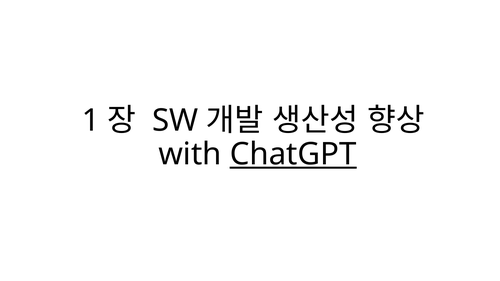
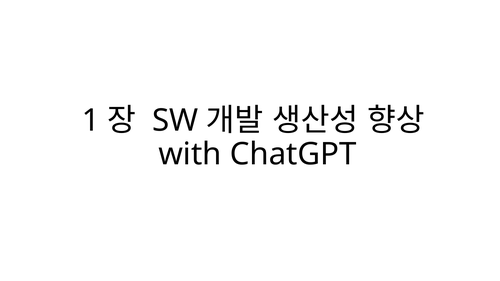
ChatGPT underline: present -> none
